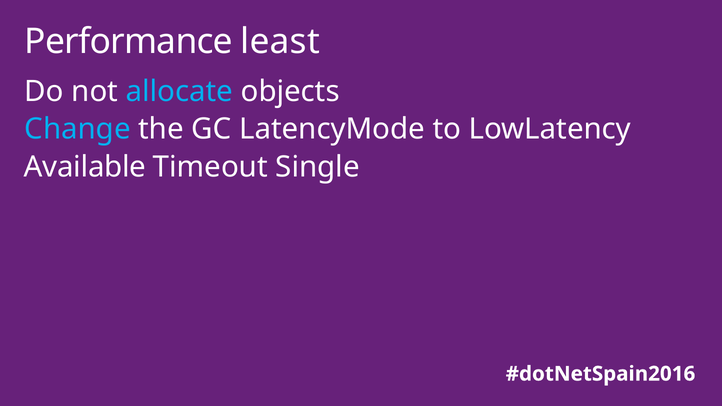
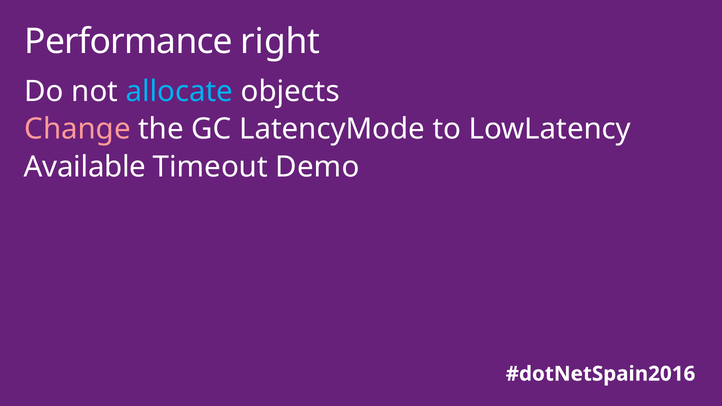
least: least -> right
Change colour: light blue -> pink
Single: Single -> Demo
